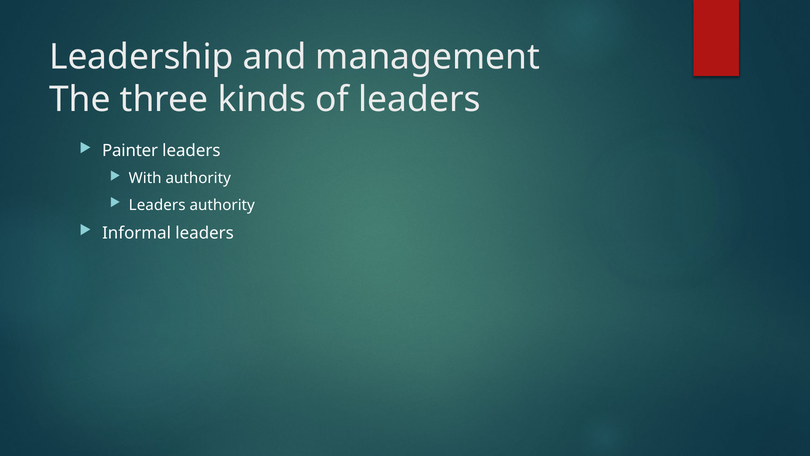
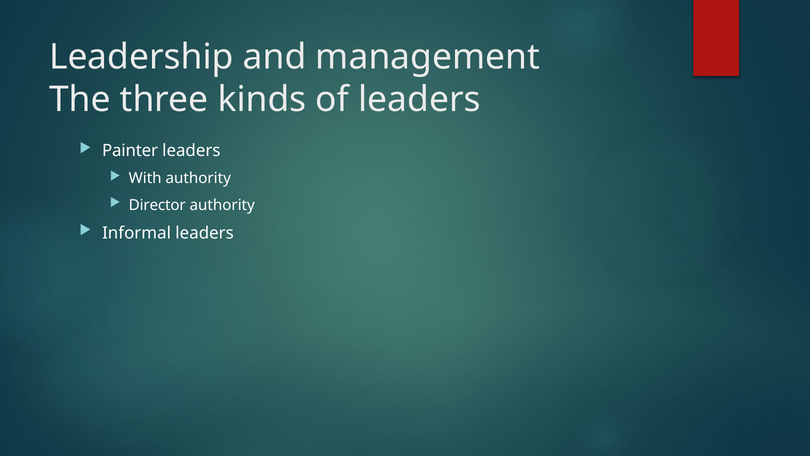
Leaders at (157, 205): Leaders -> Director
